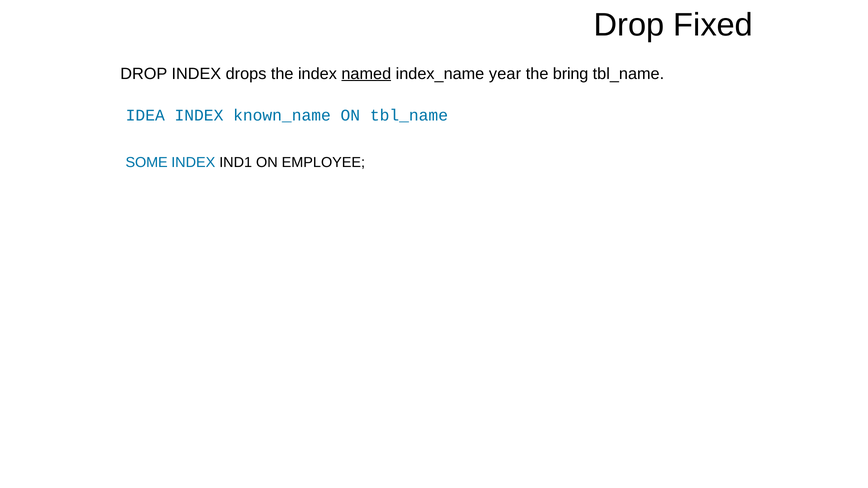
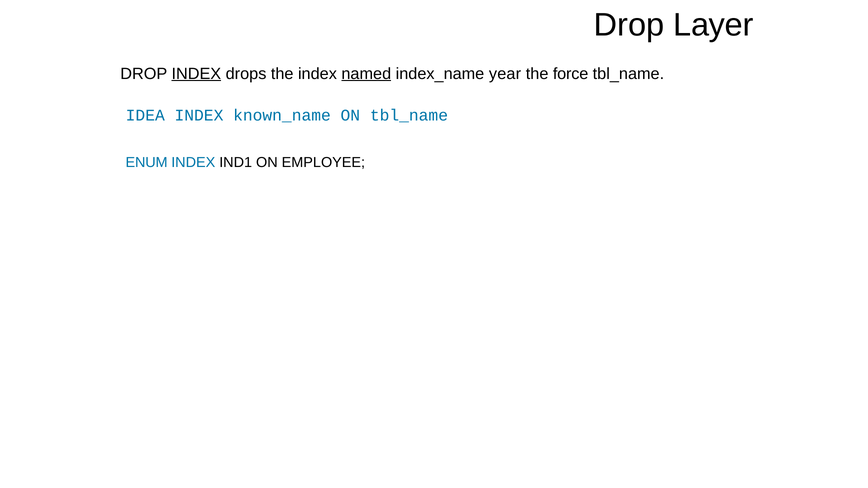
Fixed: Fixed -> Layer
INDEX at (196, 74) underline: none -> present
bring: bring -> force
SOME: SOME -> ENUM
